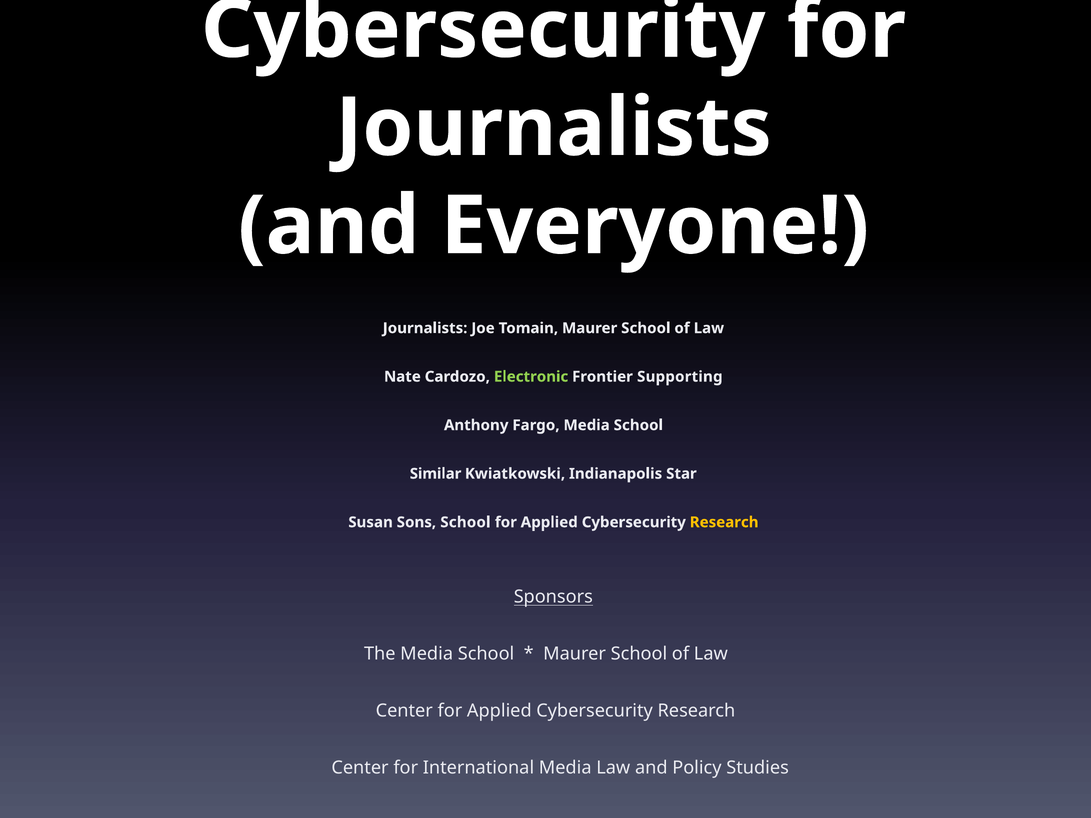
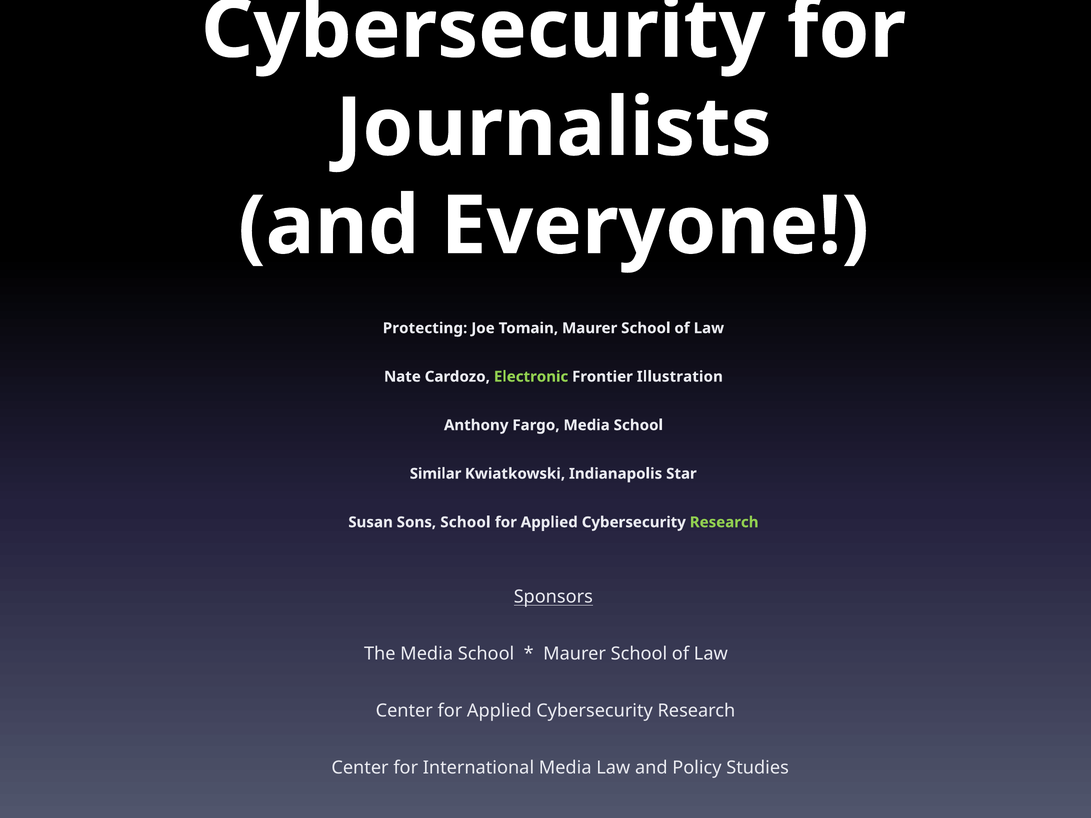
Journalists at (425, 328): Journalists -> Protecting
Supporting: Supporting -> Illustration
Research at (724, 522) colour: yellow -> light green
